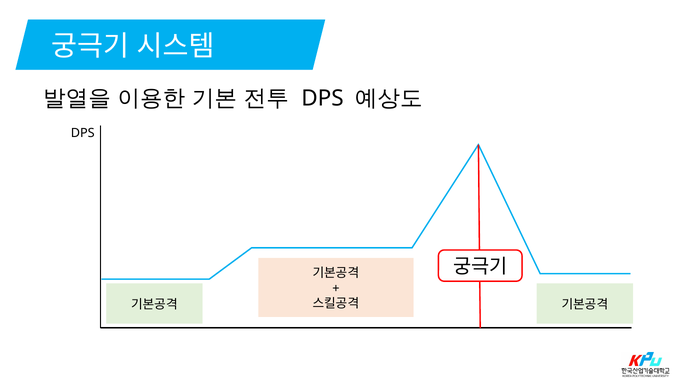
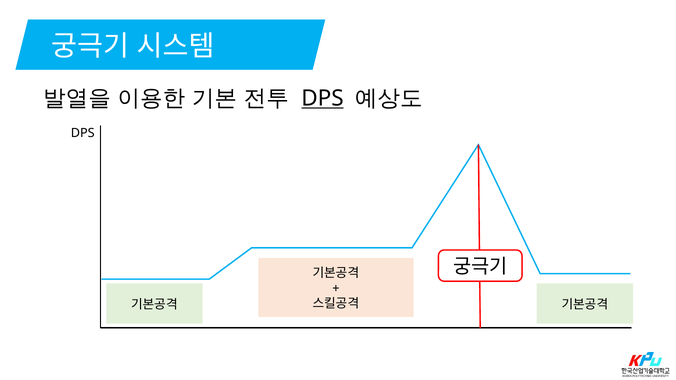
DPS at (322, 98) underline: none -> present
